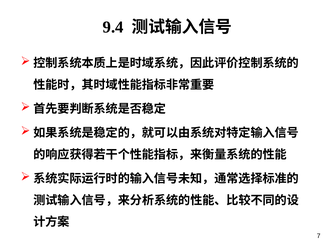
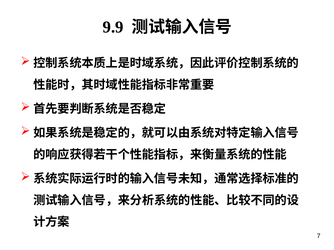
9.4: 9.4 -> 9.9
